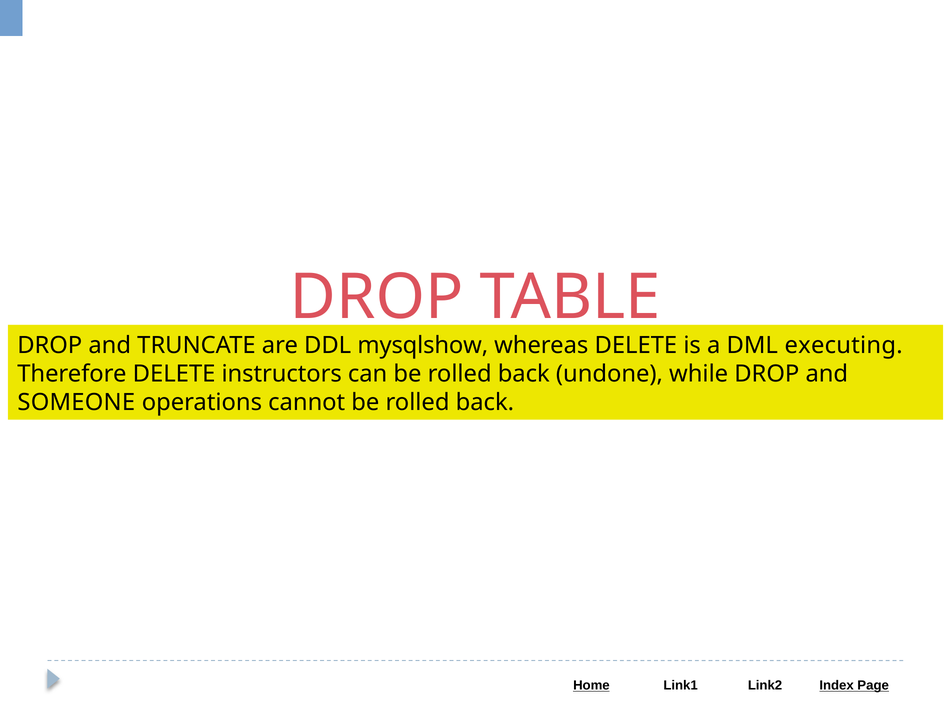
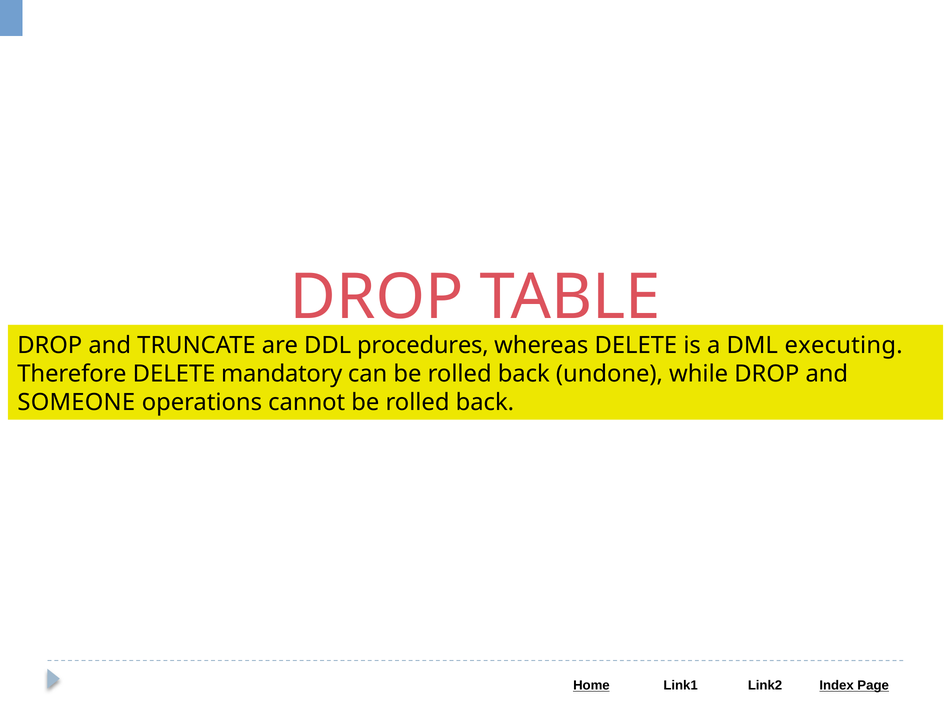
mysqlshow: mysqlshow -> procedures
instructors: instructors -> mandatory
